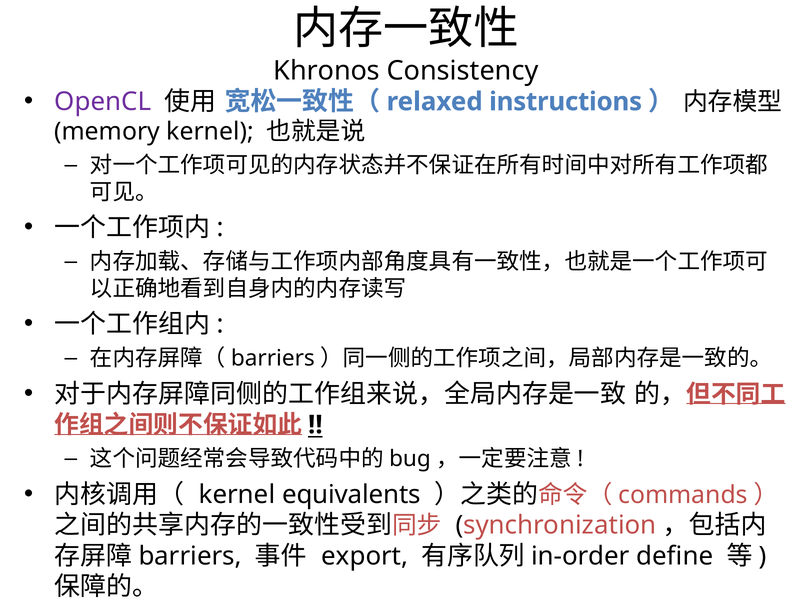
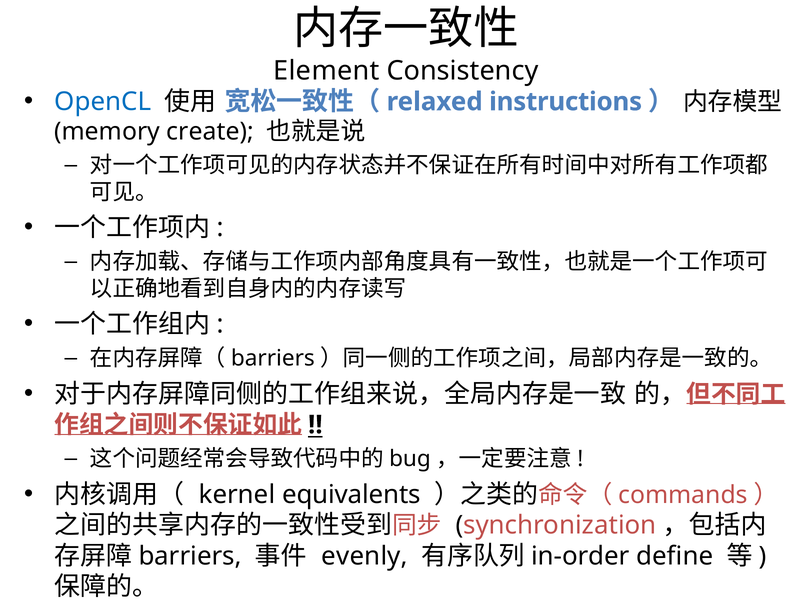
Khronos: Khronos -> Element
OpenCL colour: purple -> blue
memory kernel: kernel -> create
export: export -> evenly
